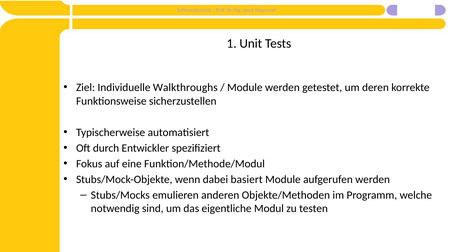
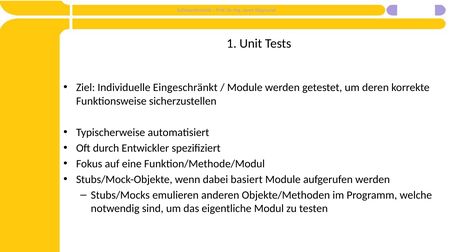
Walkthroughs: Walkthroughs -> Eingeschränkt
